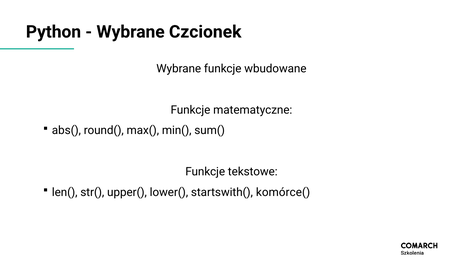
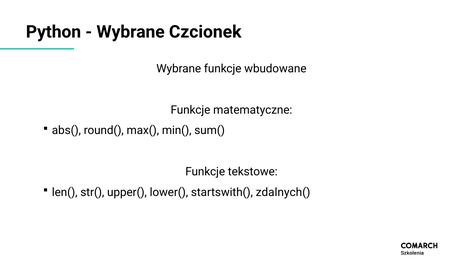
komórce(: komórce( -> zdalnych(
